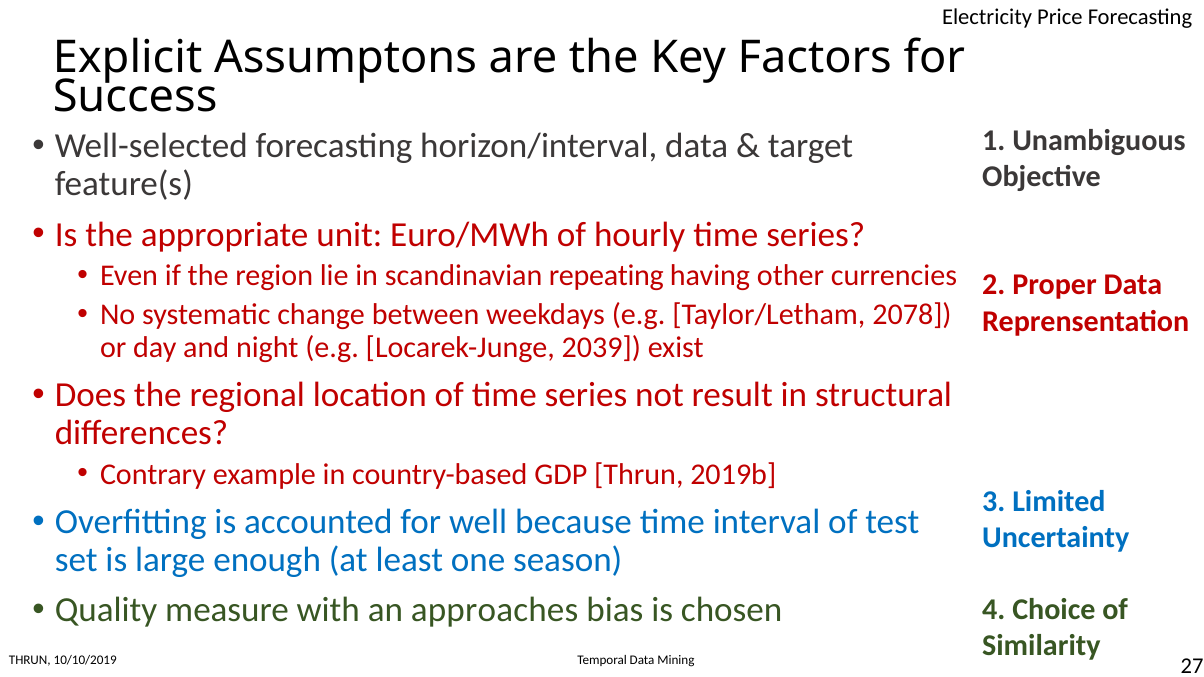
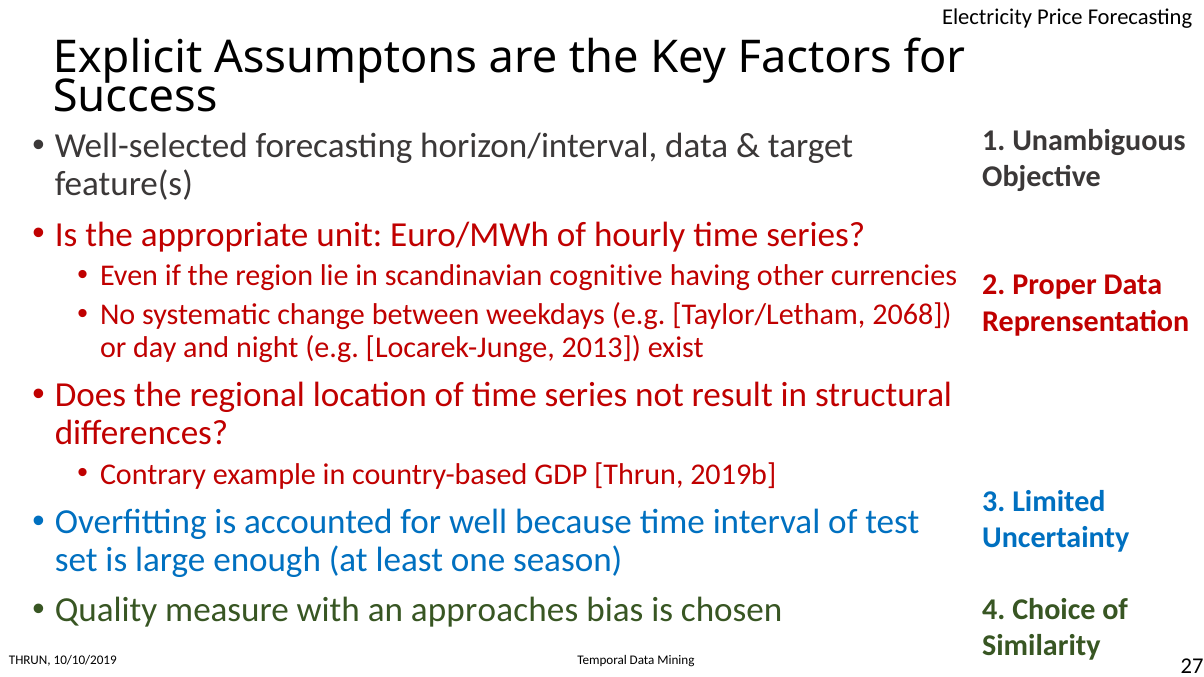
repeating: repeating -> cognitive
2078: 2078 -> 2068
2039: 2039 -> 2013
